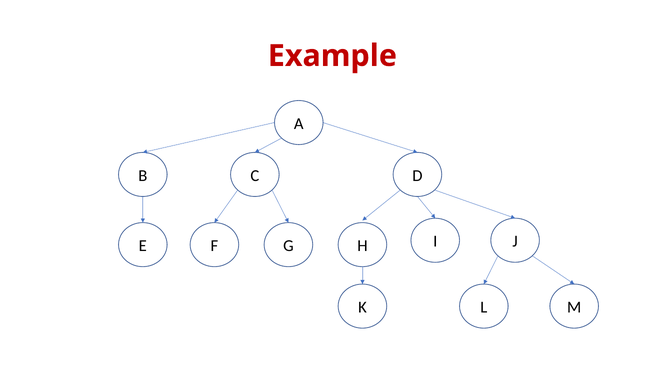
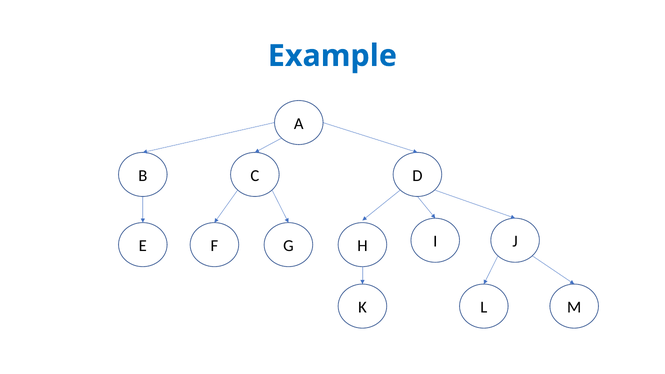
Example colour: red -> blue
